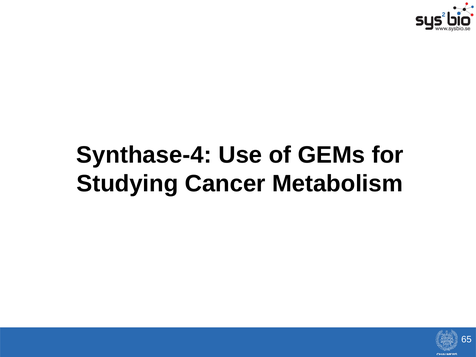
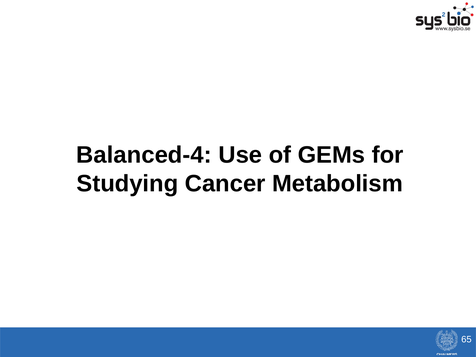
Synthase-4: Synthase-4 -> Balanced-4
